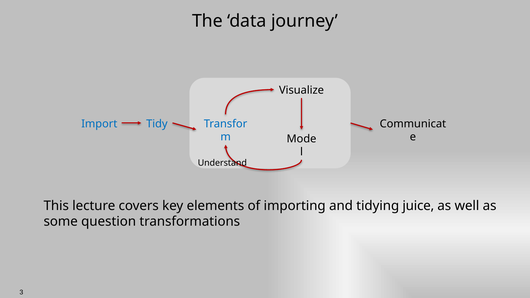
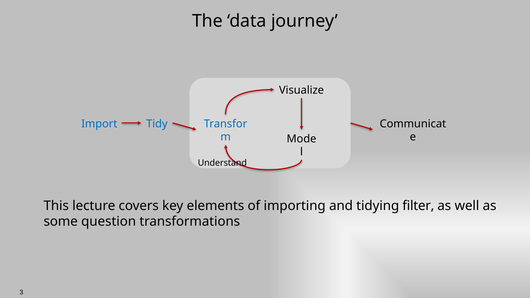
juice: juice -> filter
